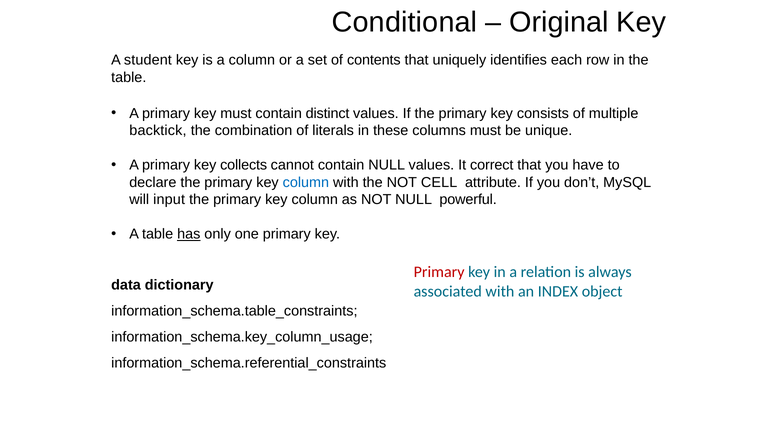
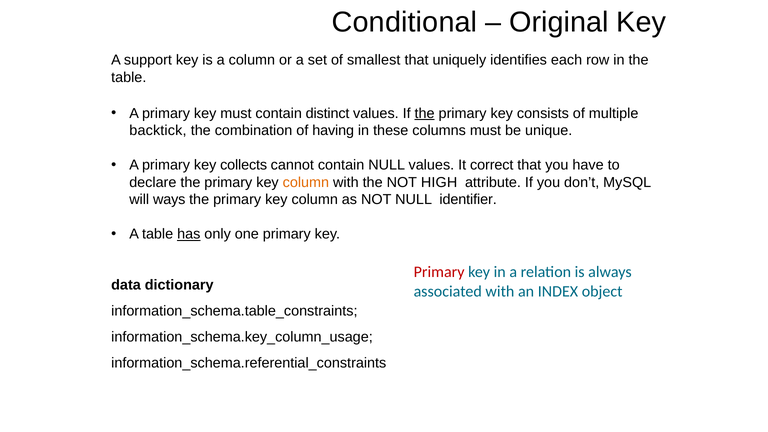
student: student -> support
contents: contents -> smallest
the at (425, 113) underline: none -> present
literals: literals -> having
column at (306, 182) colour: blue -> orange
CELL: CELL -> HIGH
input: input -> ways
powerful: powerful -> identifier
